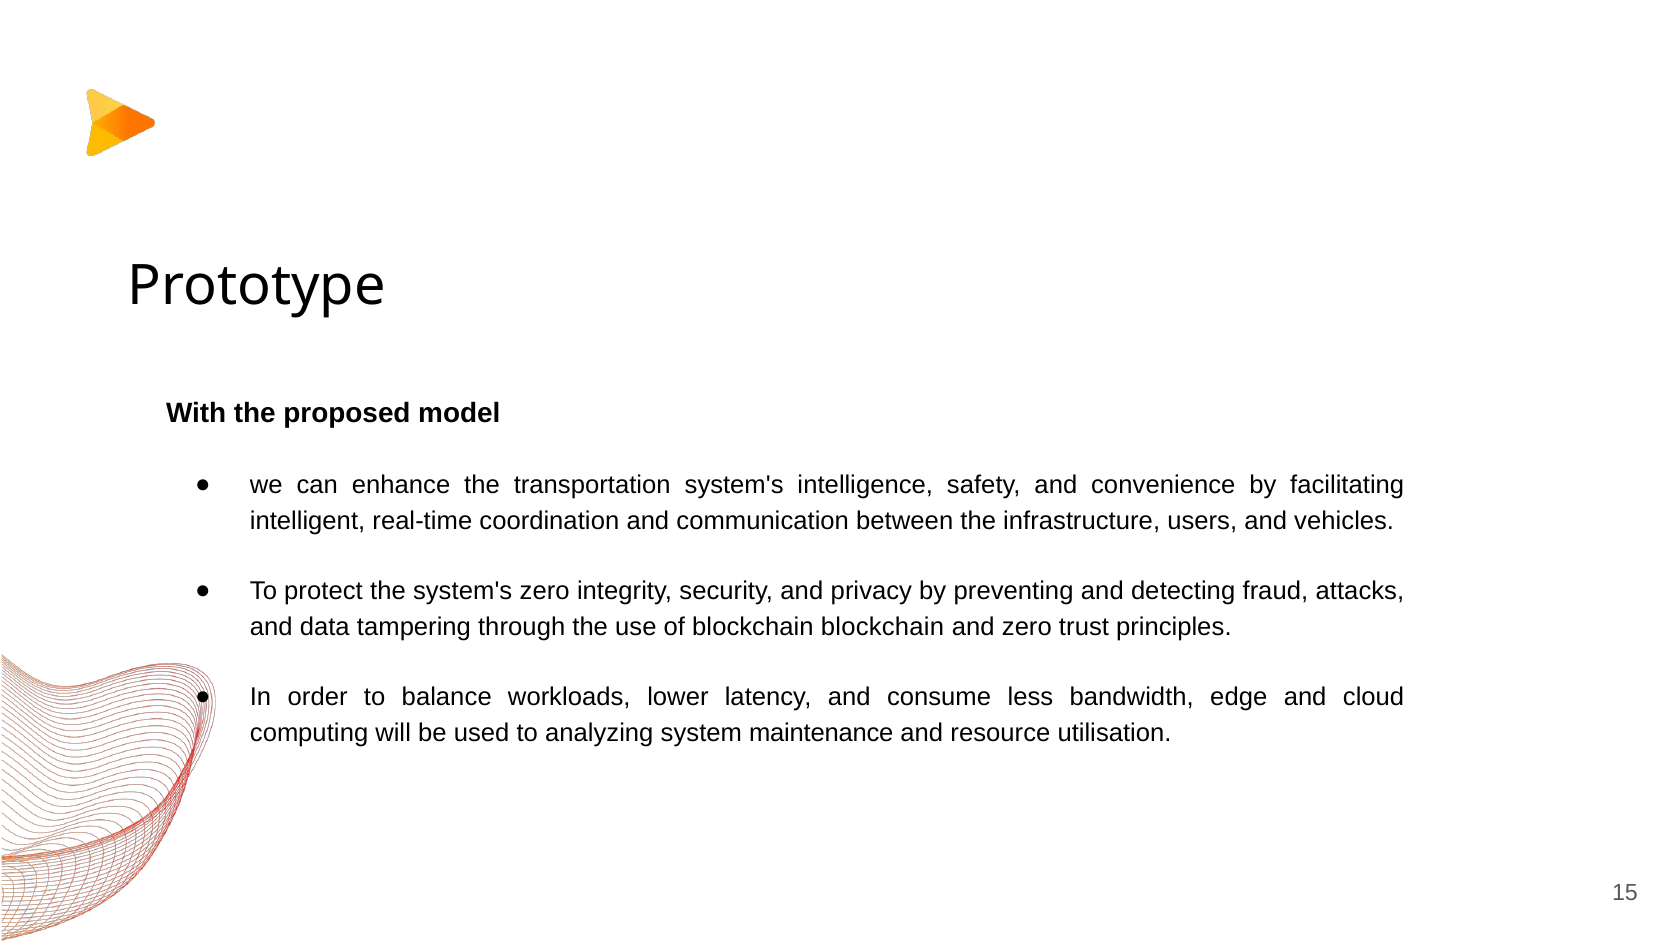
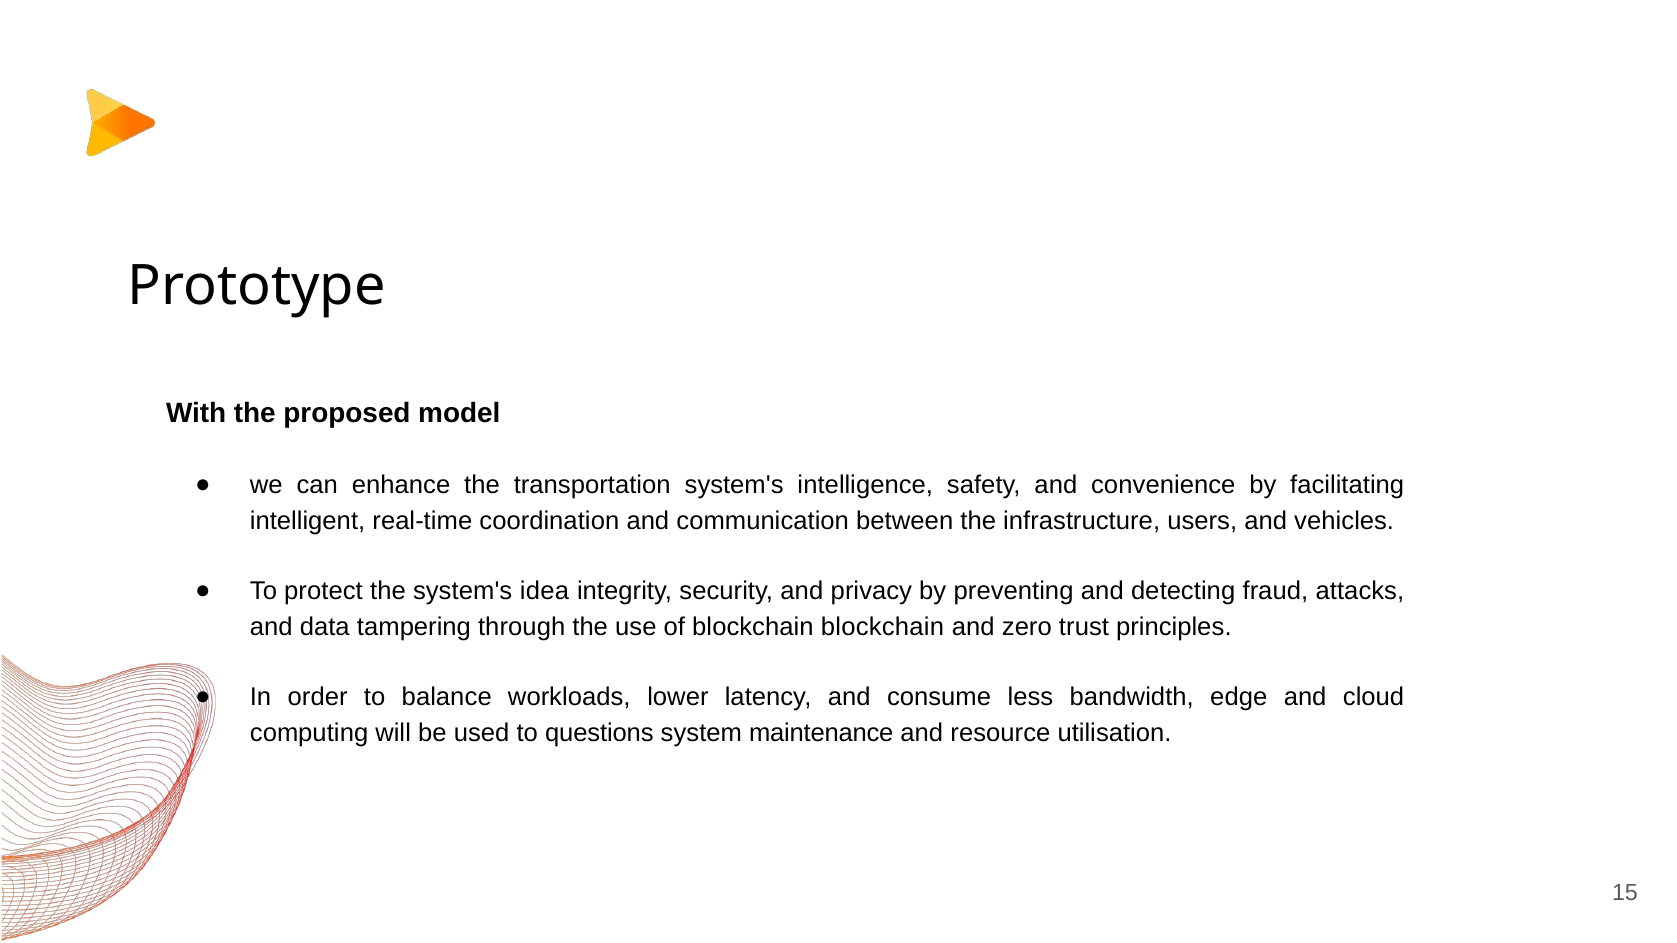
system's zero: zero -> idea
analyzing: analyzing -> questions
